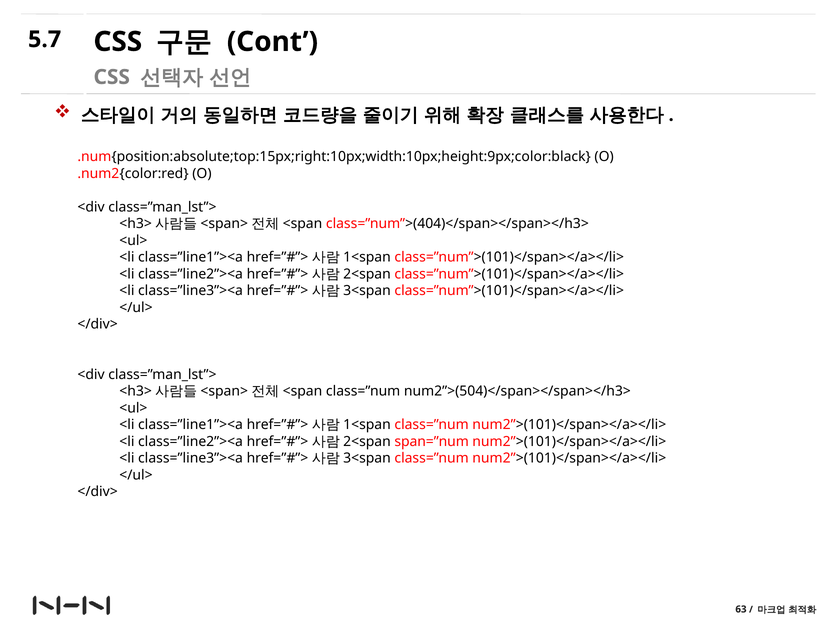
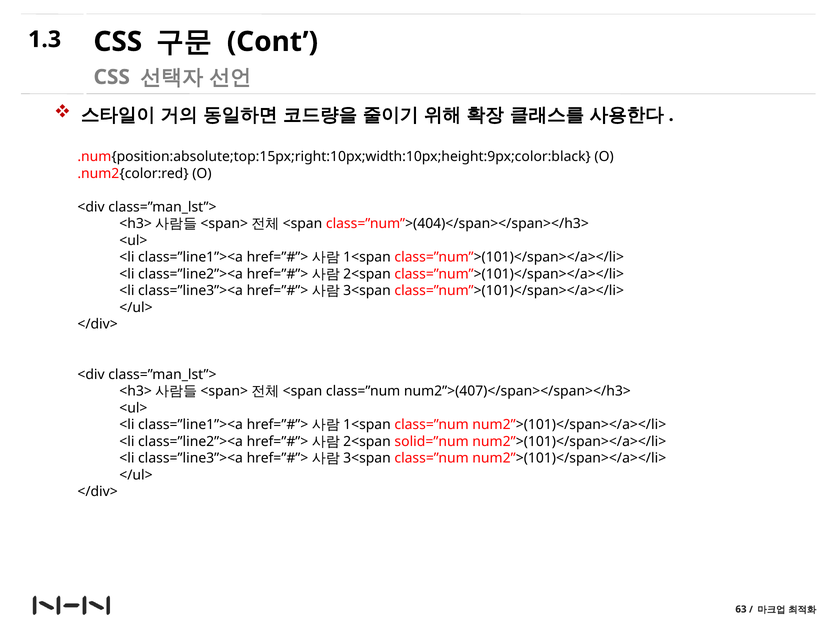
5.7: 5.7 -> 1.3
num2”>(504)</span></span></h3>: num2”>(504)</span></span></h3> -> num2”>(407)</span></span></h3>
span=”num: span=”num -> solid=”num
